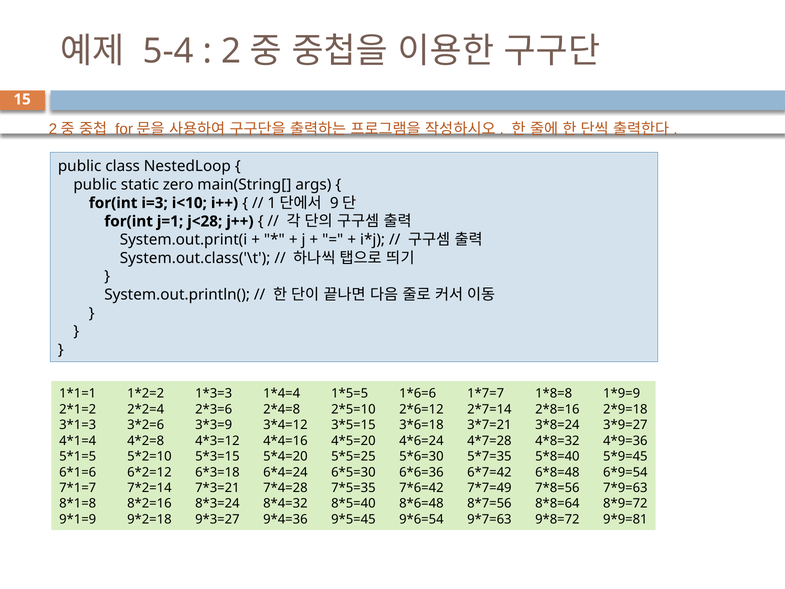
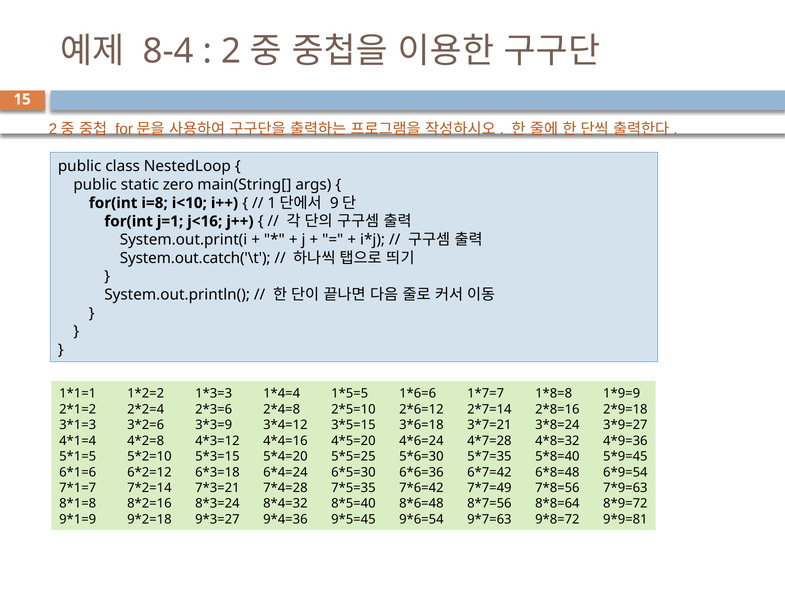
5-4: 5-4 -> 8-4
i=3: i=3 -> i=8
j<28: j<28 -> j<16
System.out.class('\t: System.out.class('\t -> System.out.catch('\t
